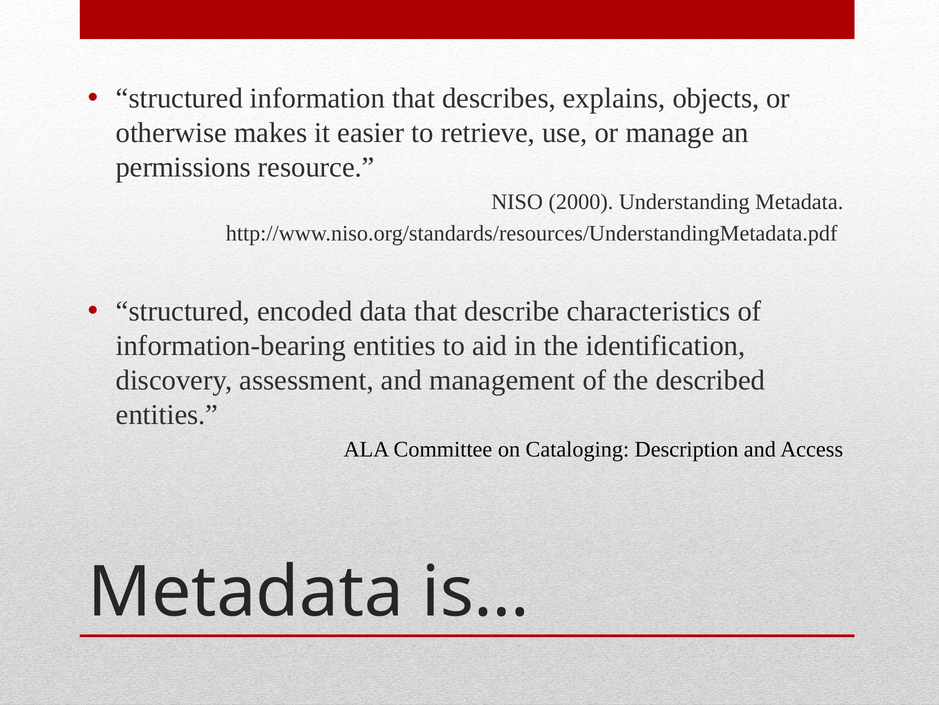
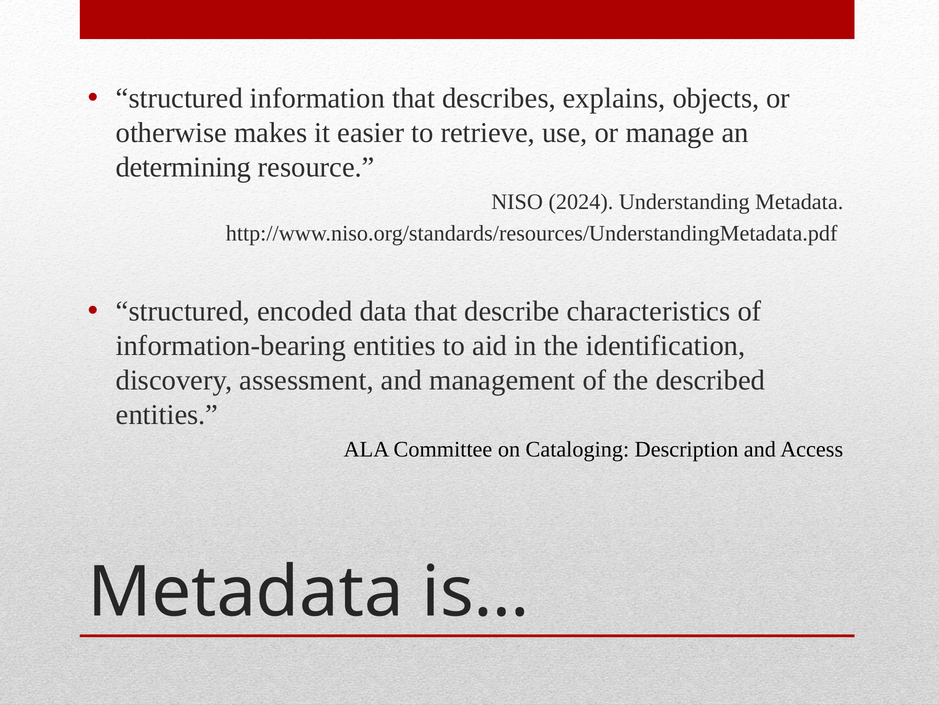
permissions: permissions -> determining
2000: 2000 -> 2024
